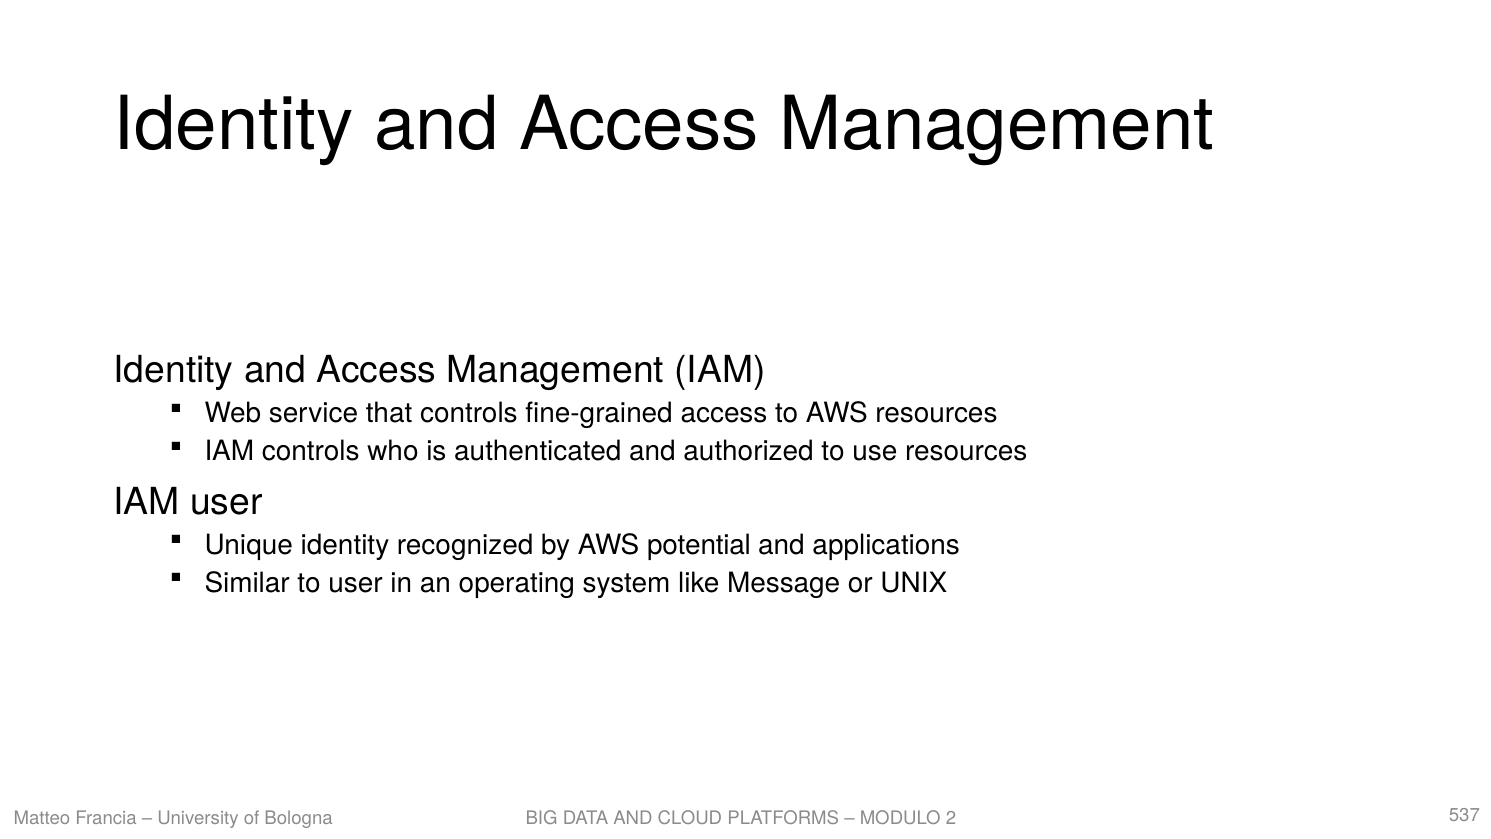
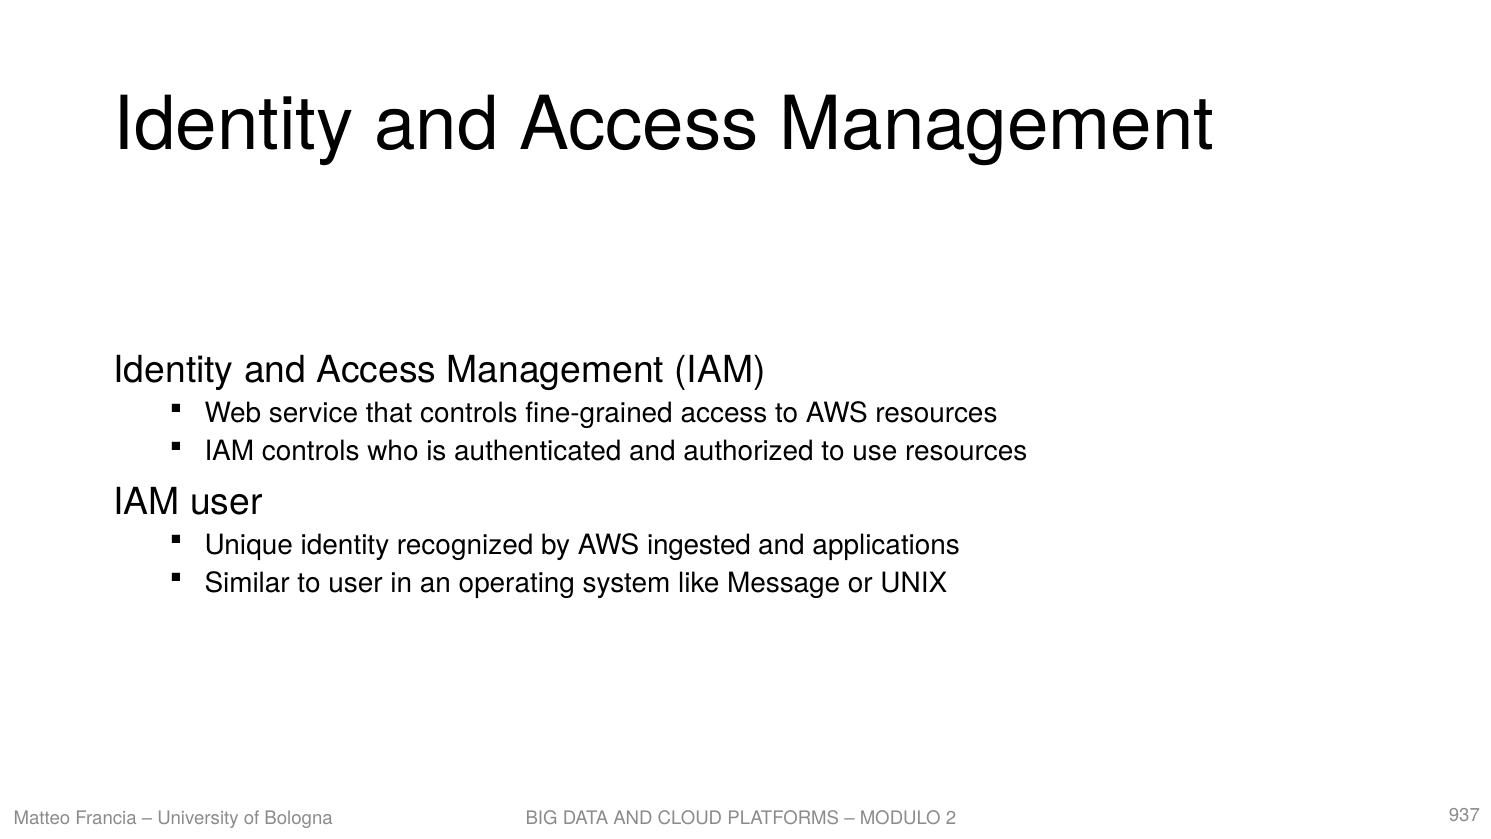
potential: potential -> ingested
537: 537 -> 937
